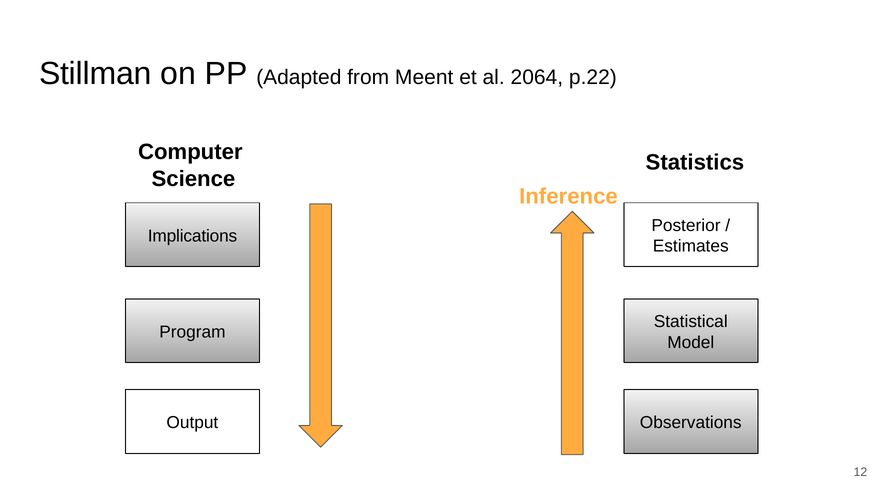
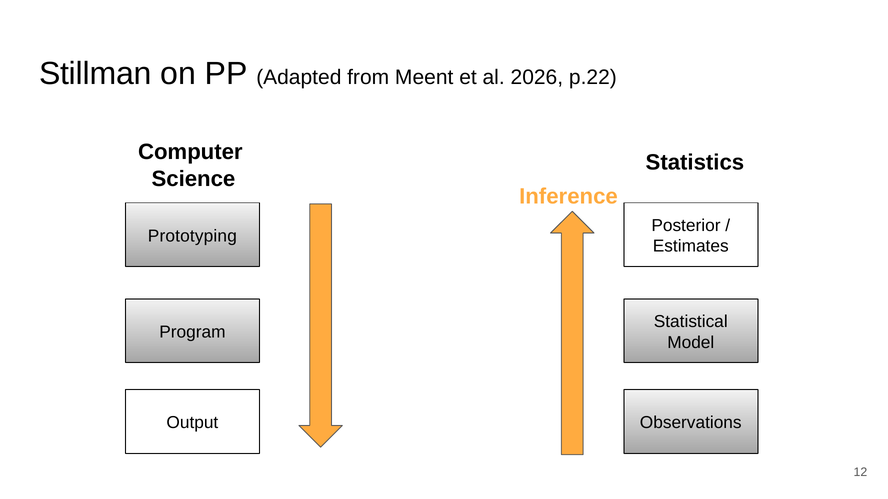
2064: 2064 -> 2026
Implications: Implications -> Prototyping
